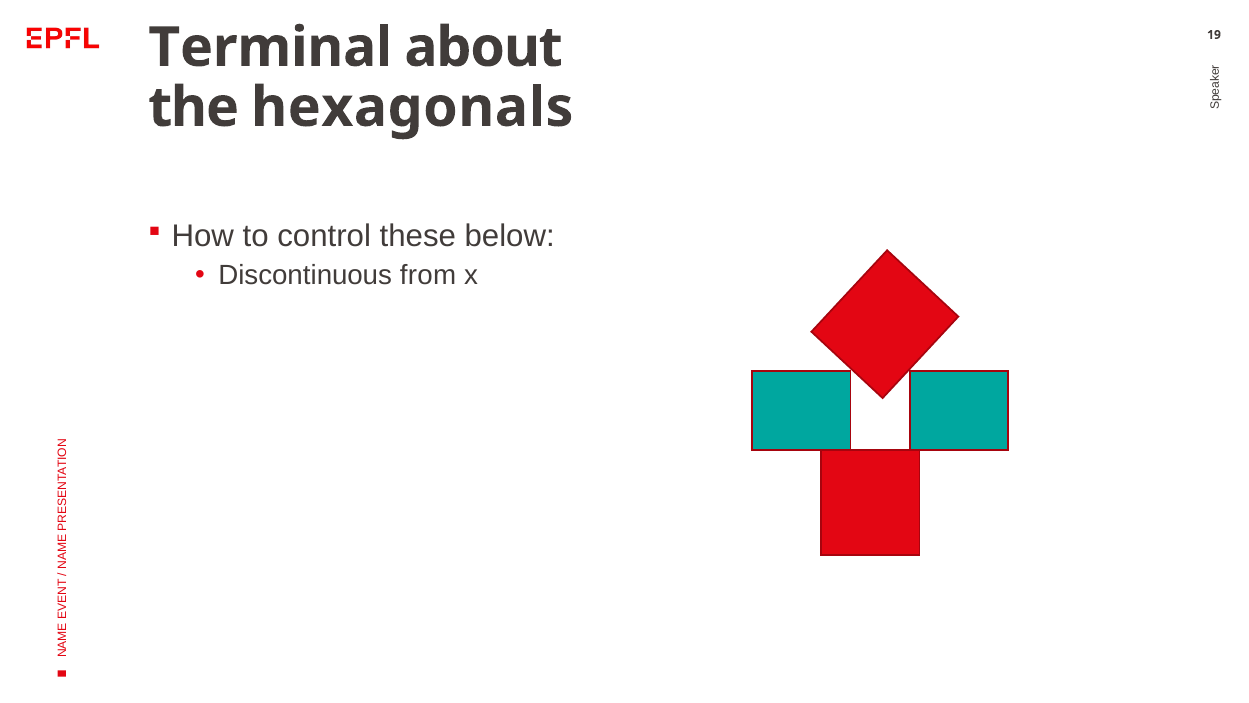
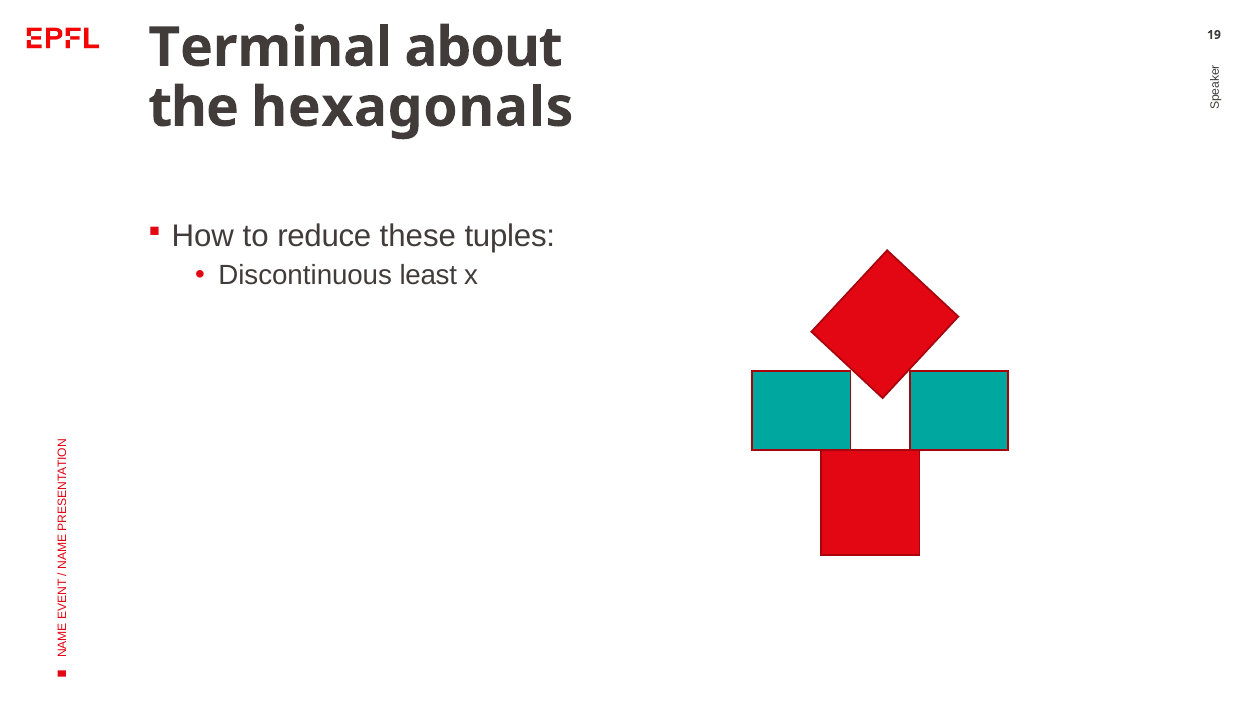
control: control -> reduce
below: below -> tuples
from: from -> least
